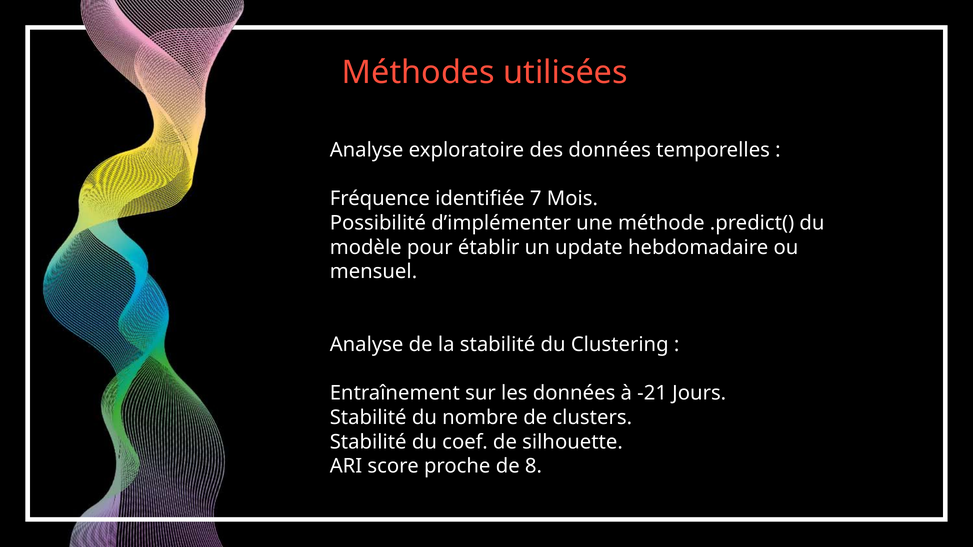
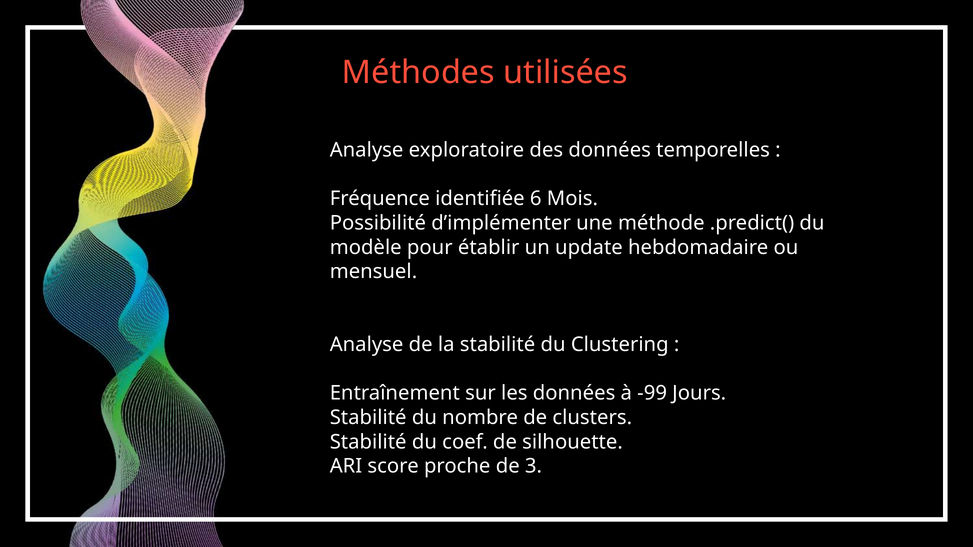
7: 7 -> 6
-21: -21 -> -99
8: 8 -> 3
